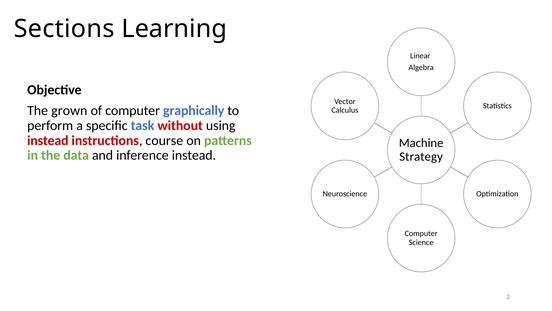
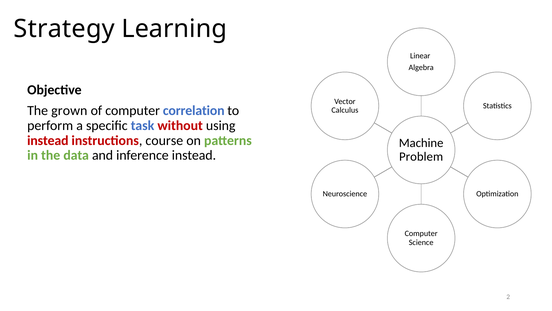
Sections: Sections -> Strategy
graphically: graphically -> correlation
Strategy: Strategy -> Problem
